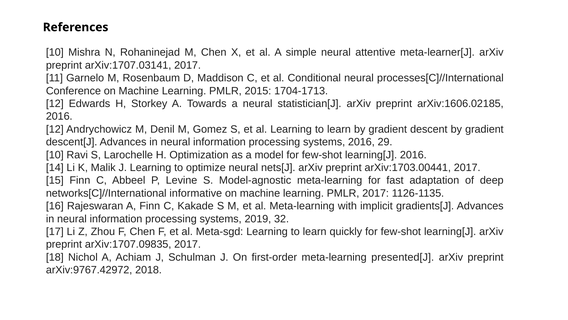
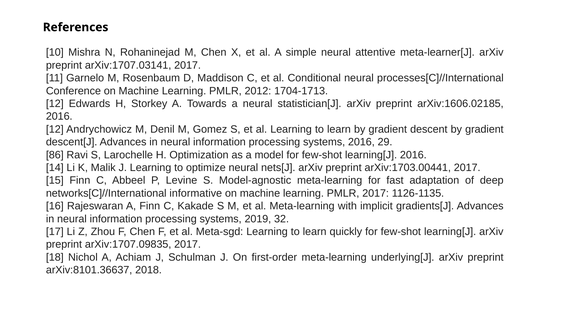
2015: 2015 -> 2012
10 at (55, 155): 10 -> 86
presented[J: presented[J -> underlying[J
arXiv:9767.42972: arXiv:9767.42972 -> arXiv:8101.36637
